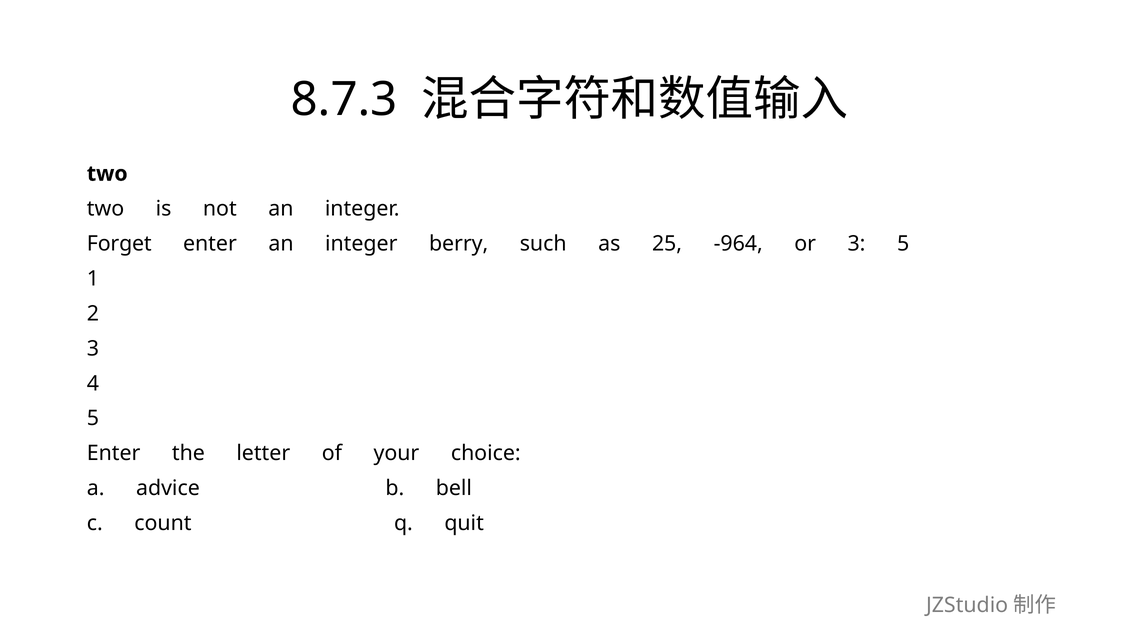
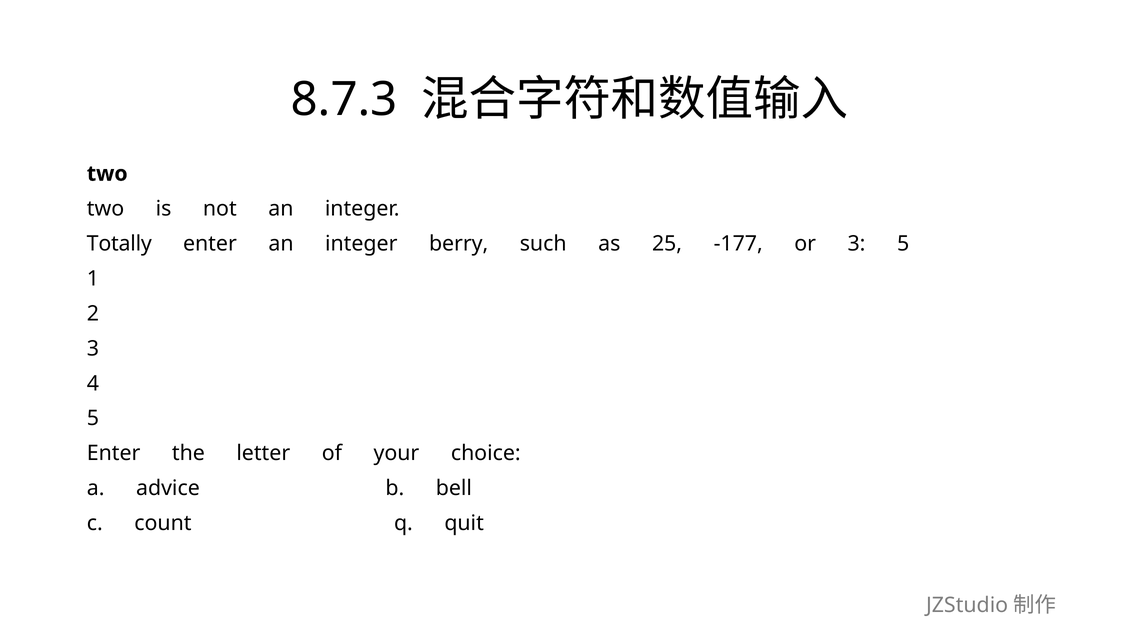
Forget: Forget -> Totally
-964: -964 -> -177
